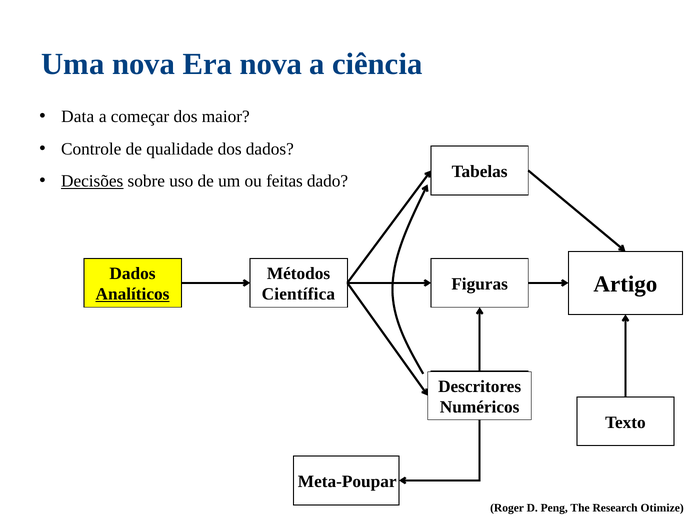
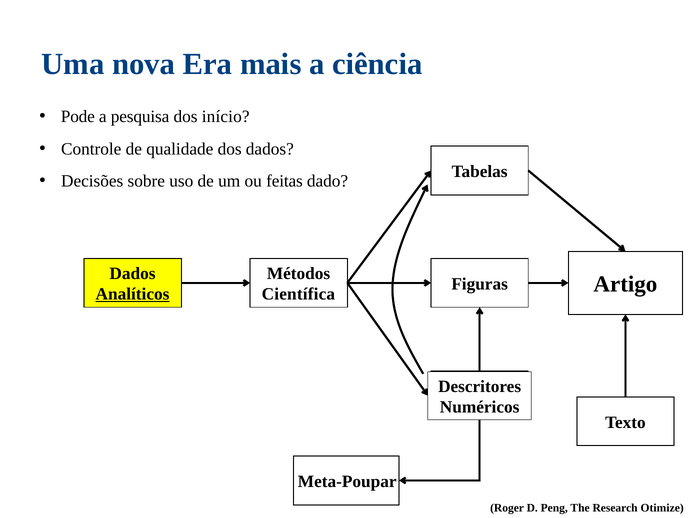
Era nova: nova -> mais
Data: Data -> Pode
começar: começar -> pesquisa
maior: maior -> início
Decisões underline: present -> none
